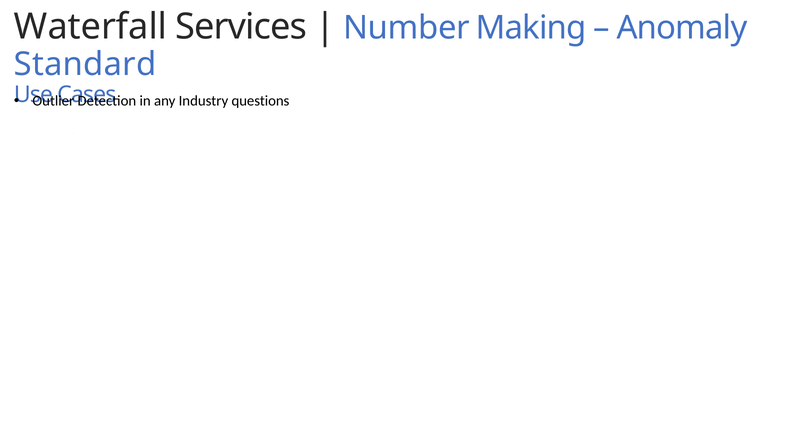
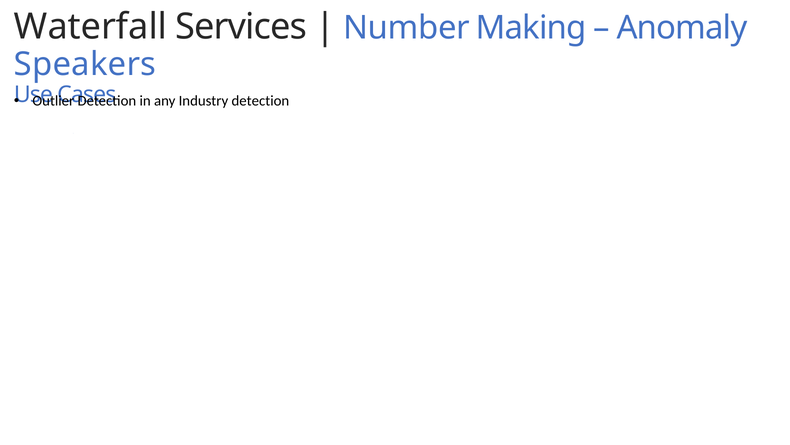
Standard: Standard -> Speakers
Industry questions: questions -> detection
